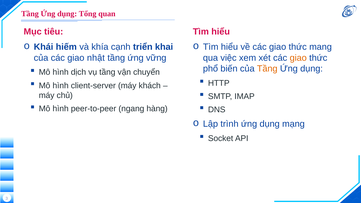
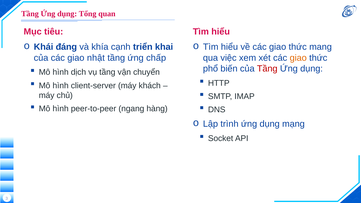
hiếm: hiếm -> đáng
vững: vững -> chấp
Tầng at (267, 69) colour: orange -> red
